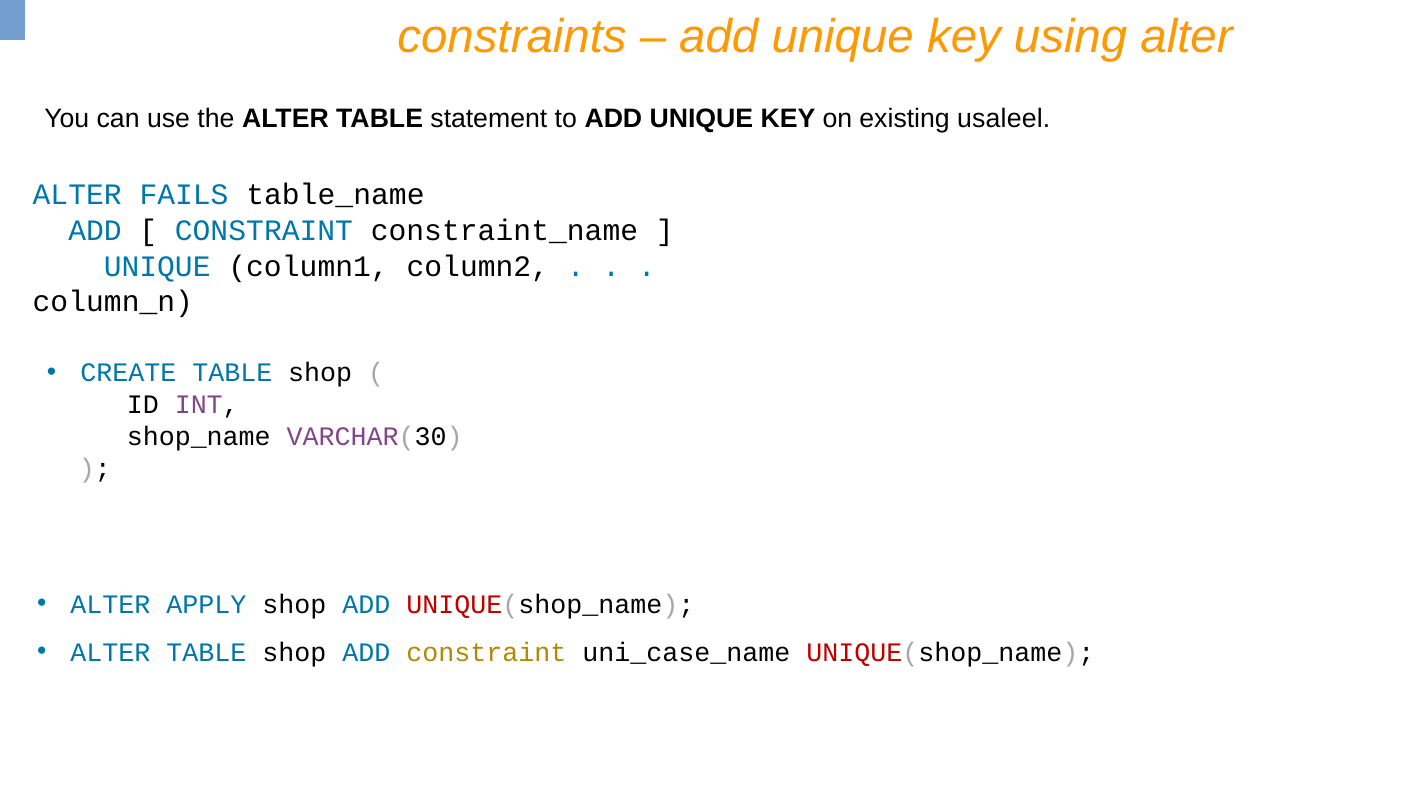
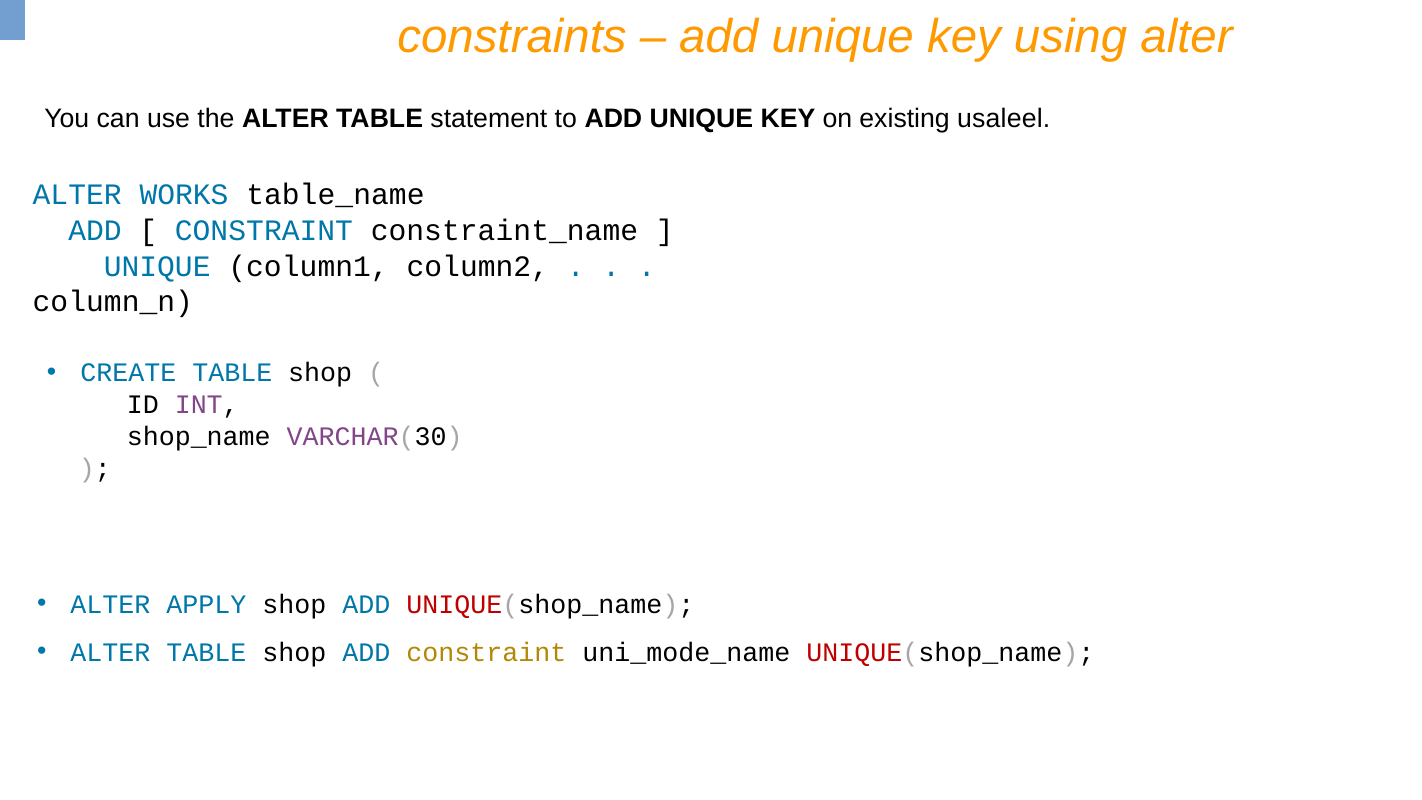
FAILS: FAILS -> WORKS
uni_case_name: uni_case_name -> uni_mode_name
